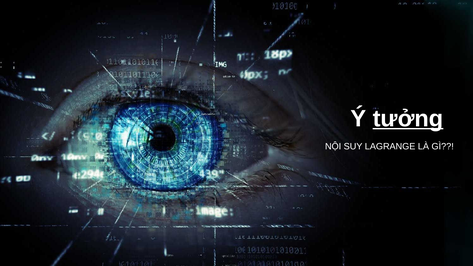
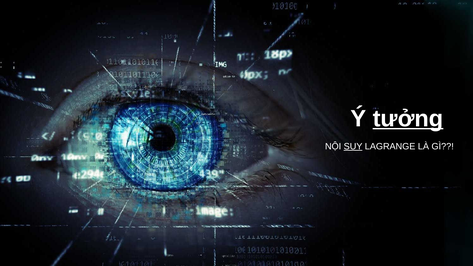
SUY underline: none -> present
